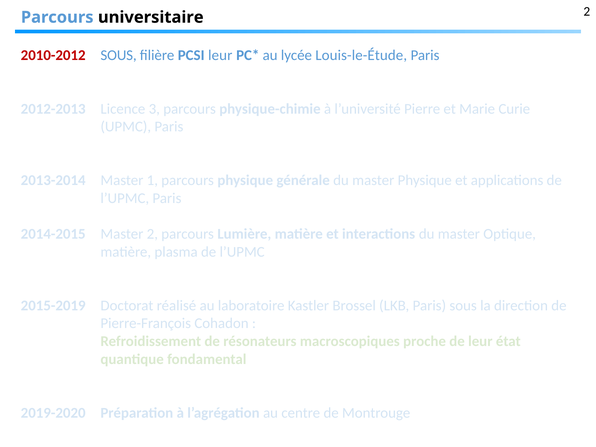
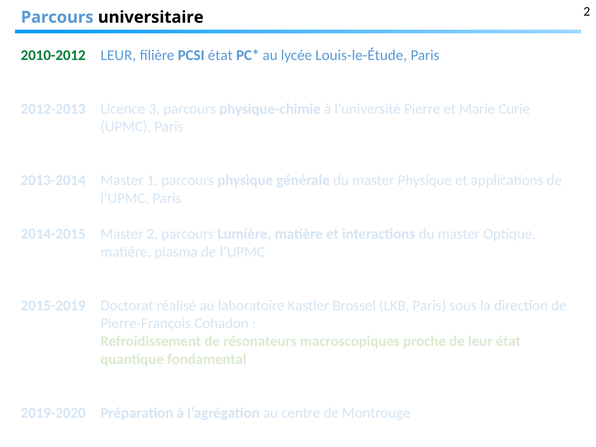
2010-2012 colour: red -> green
SOUS at (119, 55): SOUS -> LEUR
PCSI leur: leur -> état
